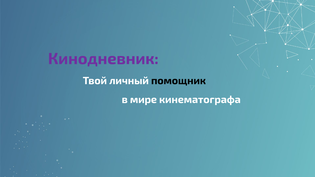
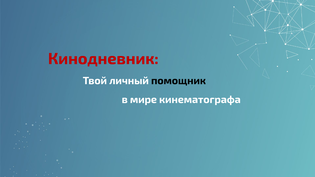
Кинодневник colour: purple -> red
